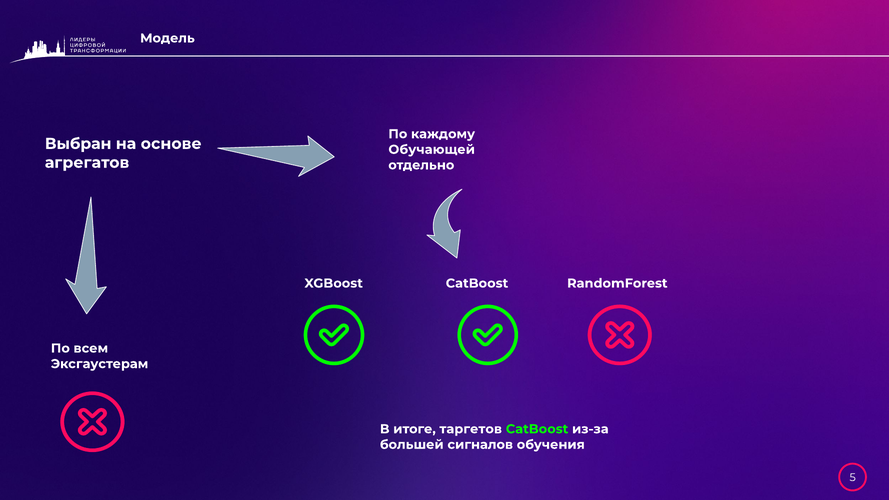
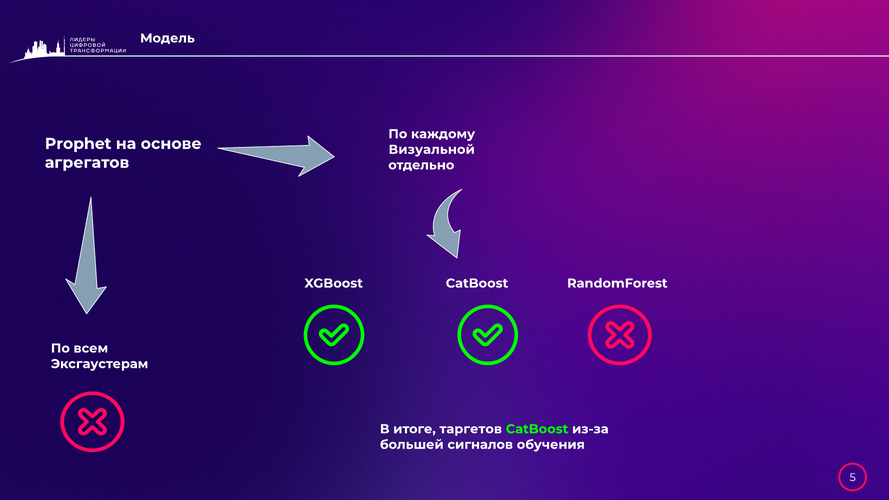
Выбран: Выбран -> Prophet
Обучающей: Обучающей -> Визуальной
